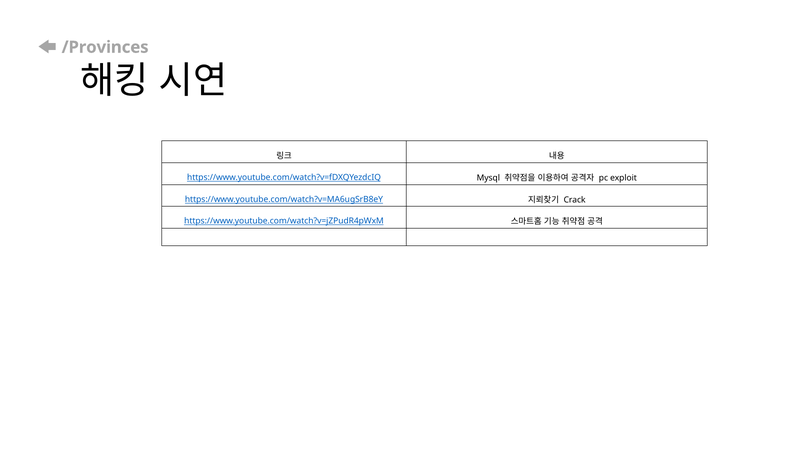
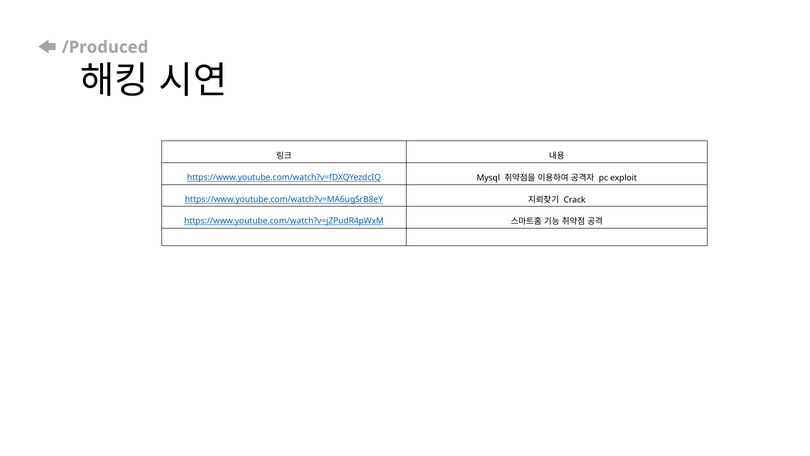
/Provinces: /Provinces -> /Produced
